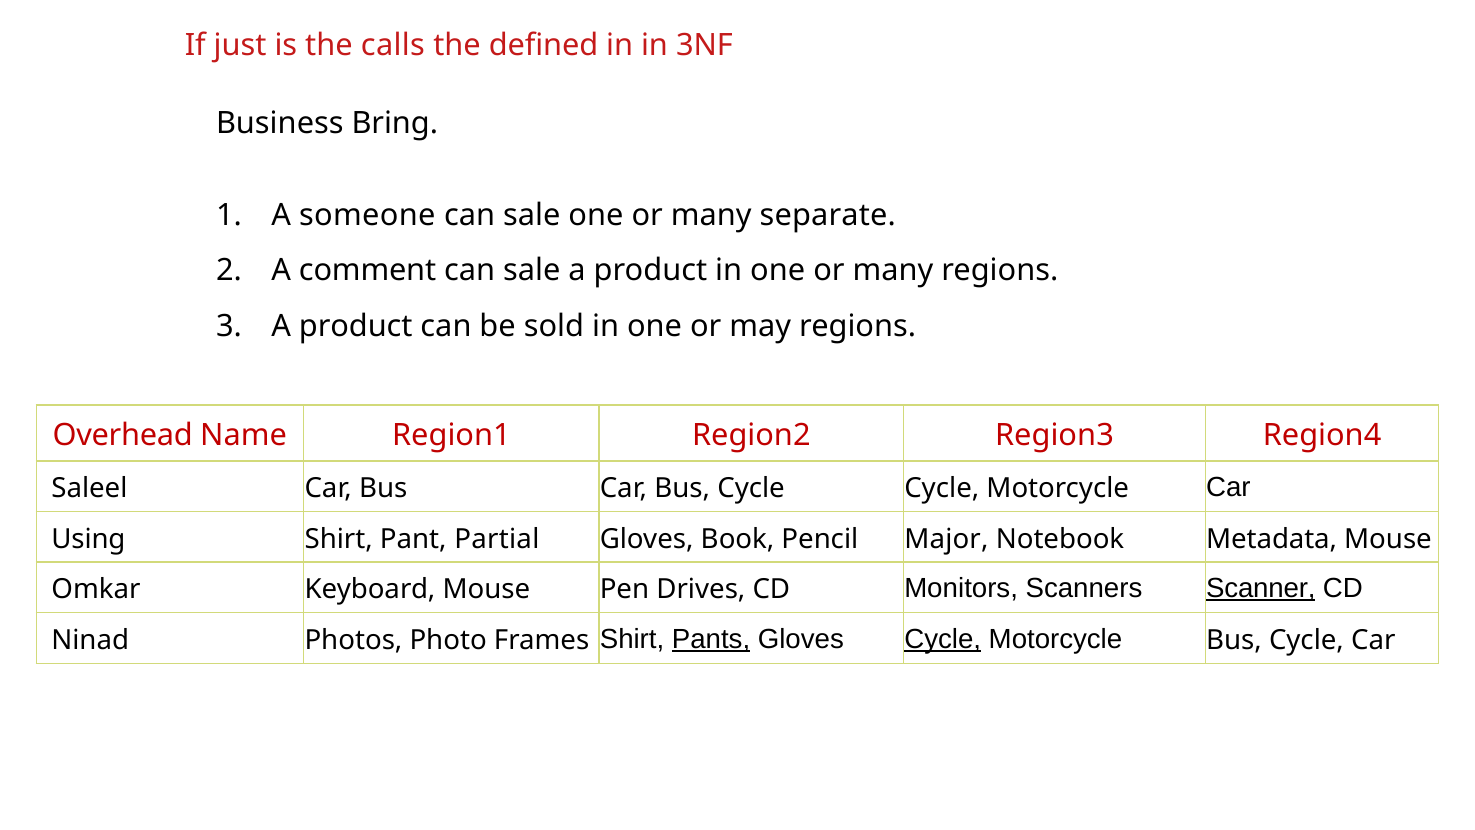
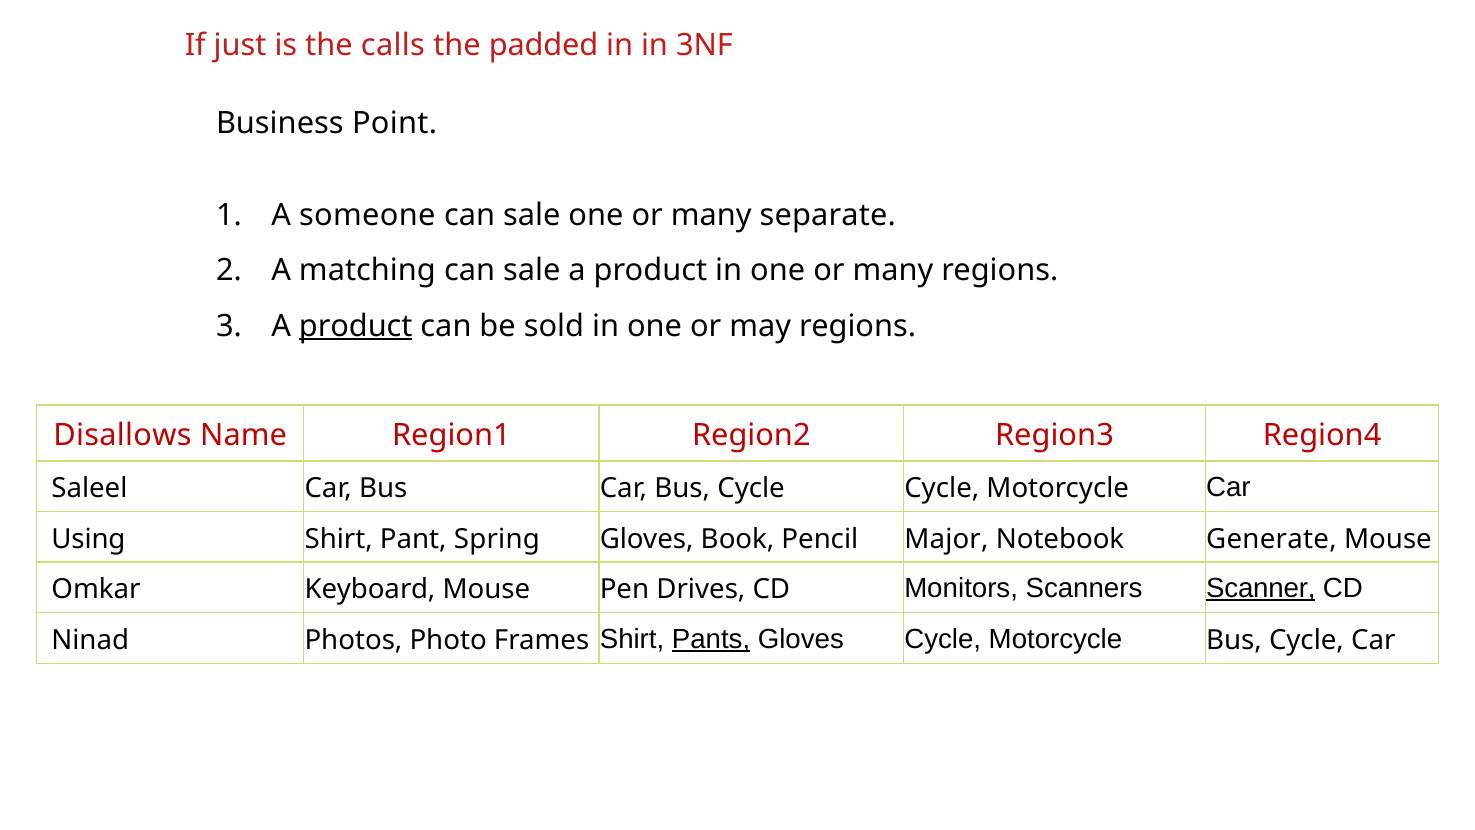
defined: defined -> padded
Bring: Bring -> Point
comment: comment -> matching
product at (356, 326) underline: none -> present
Overhead: Overhead -> Disallows
Partial: Partial -> Spring
Metadata: Metadata -> Generate
Cycle at (943, 639) underline: present -> none
